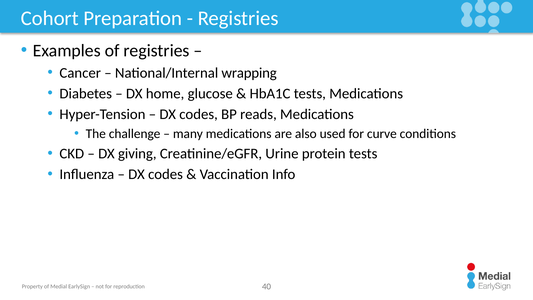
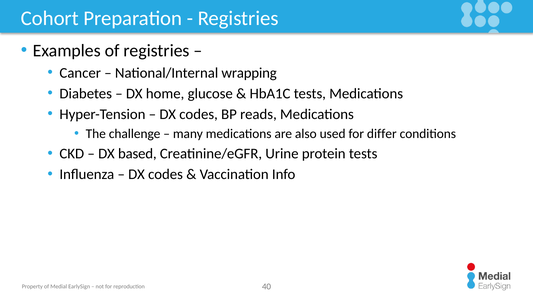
curve: curve -> differ
giving: giving -> based
